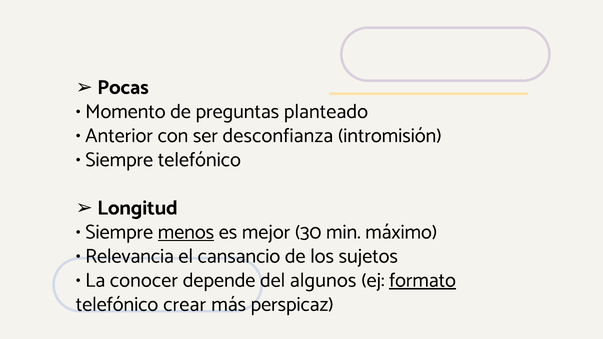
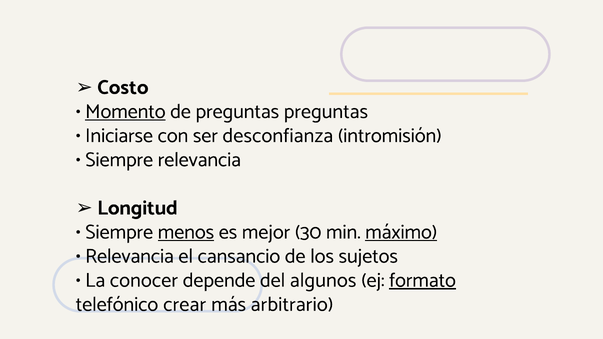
Pocas: Pocas -> Costo
Momento underline: none -> present
preguntas planteado: planteado -> preguntas
Anterior: Anterior -> Iniciarse
Siempre telefónico: telefónico -> relevancia
máximo underline: none -> present
perspicaz: perspicaz -> arbitrario
